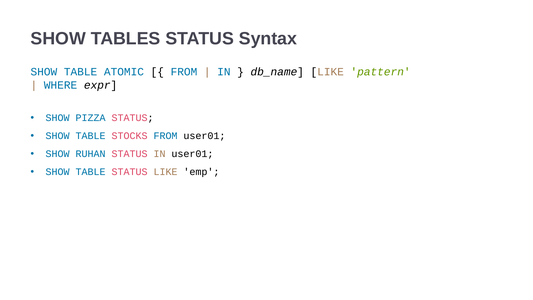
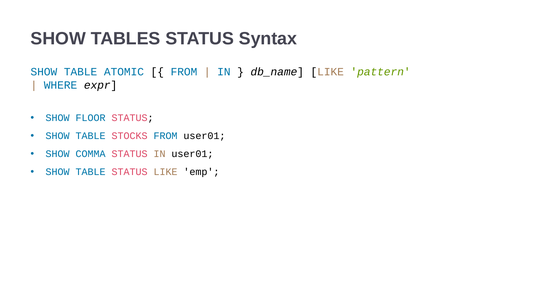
PIZZA: PIZZA -> FLOOR
RUHAN: RUHAN -> COMMA
